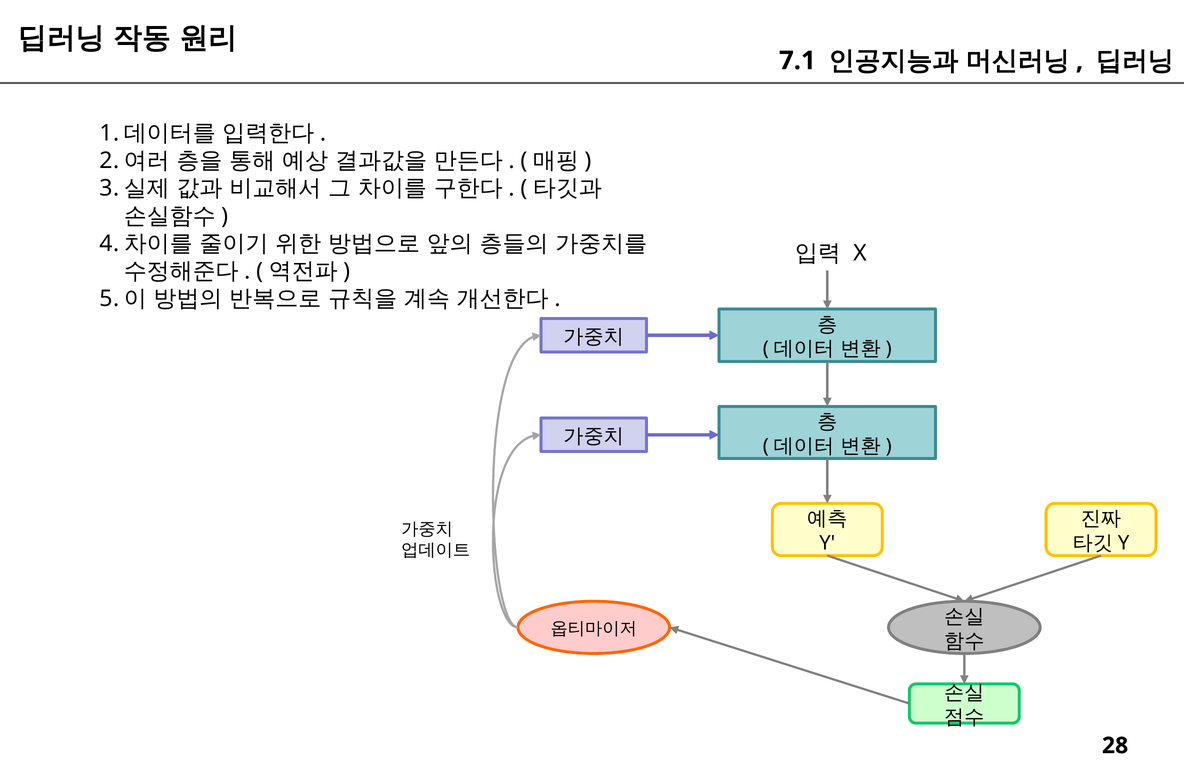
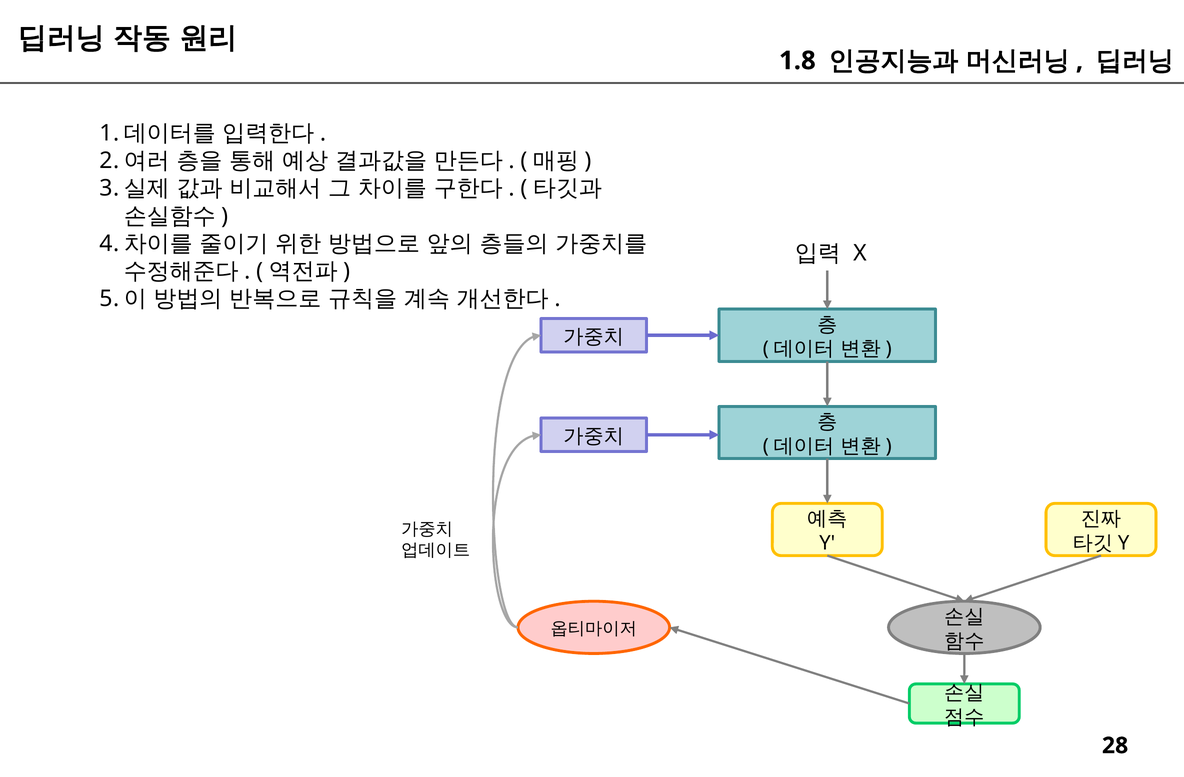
7.1: 7.1 -> 1.8
